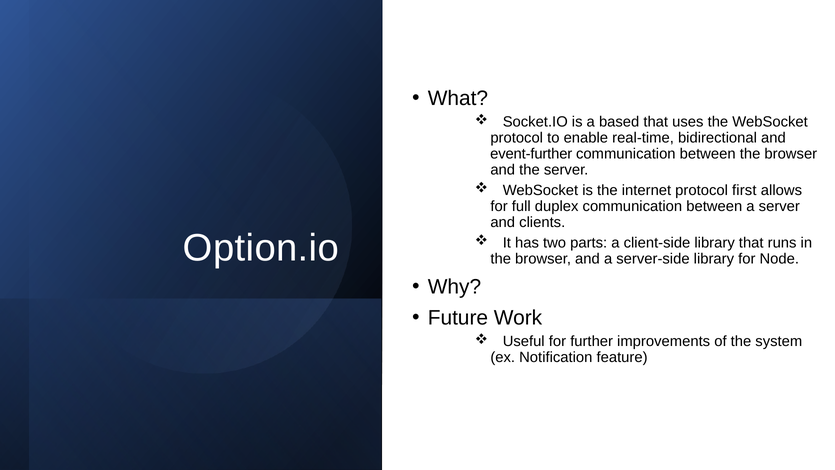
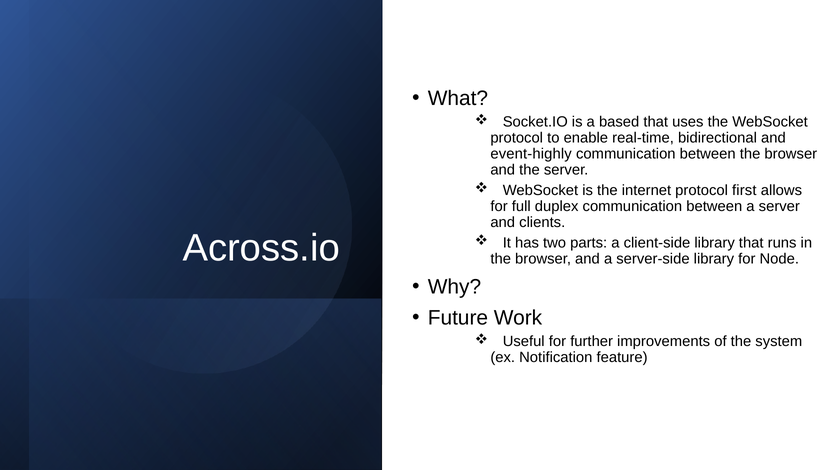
event-further: event-further -> event-highly
Option.io: Option.io -> Across.io
